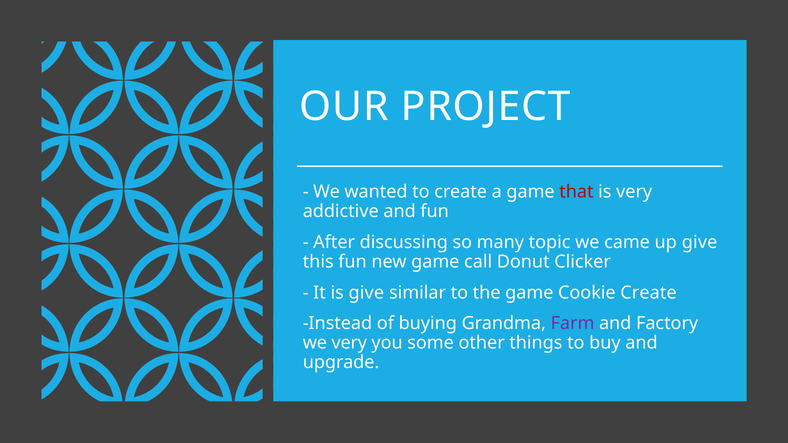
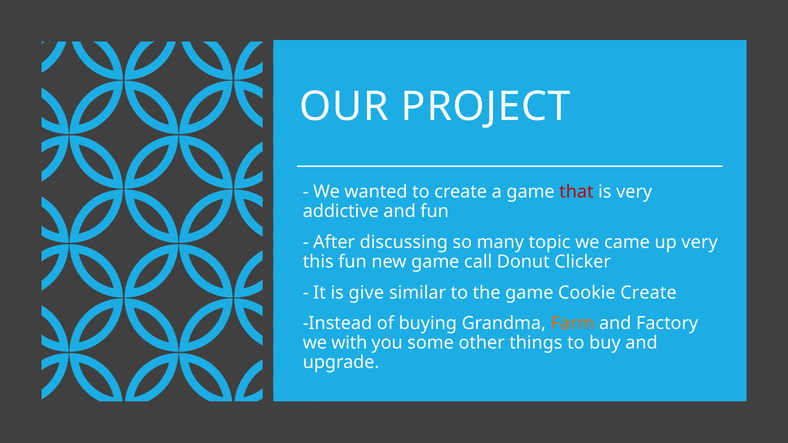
up give: give -> very
Farm colour: purple -> orange
we very: very -> with
